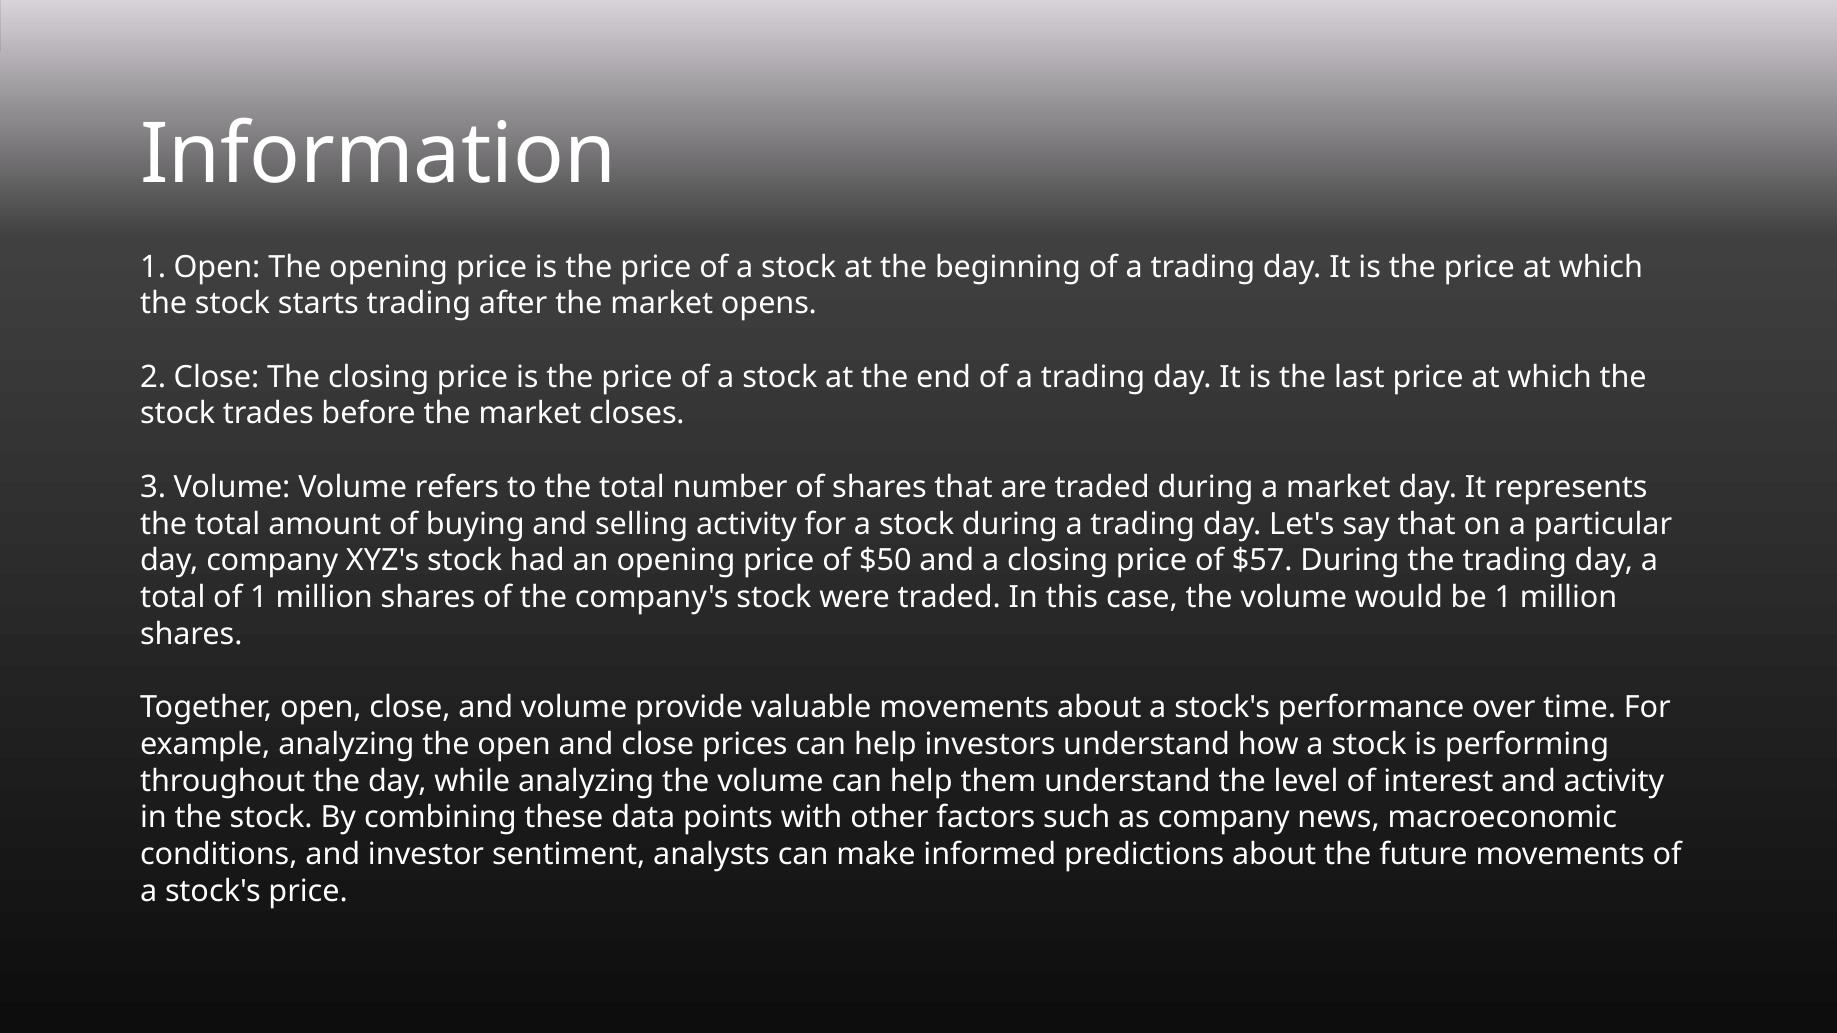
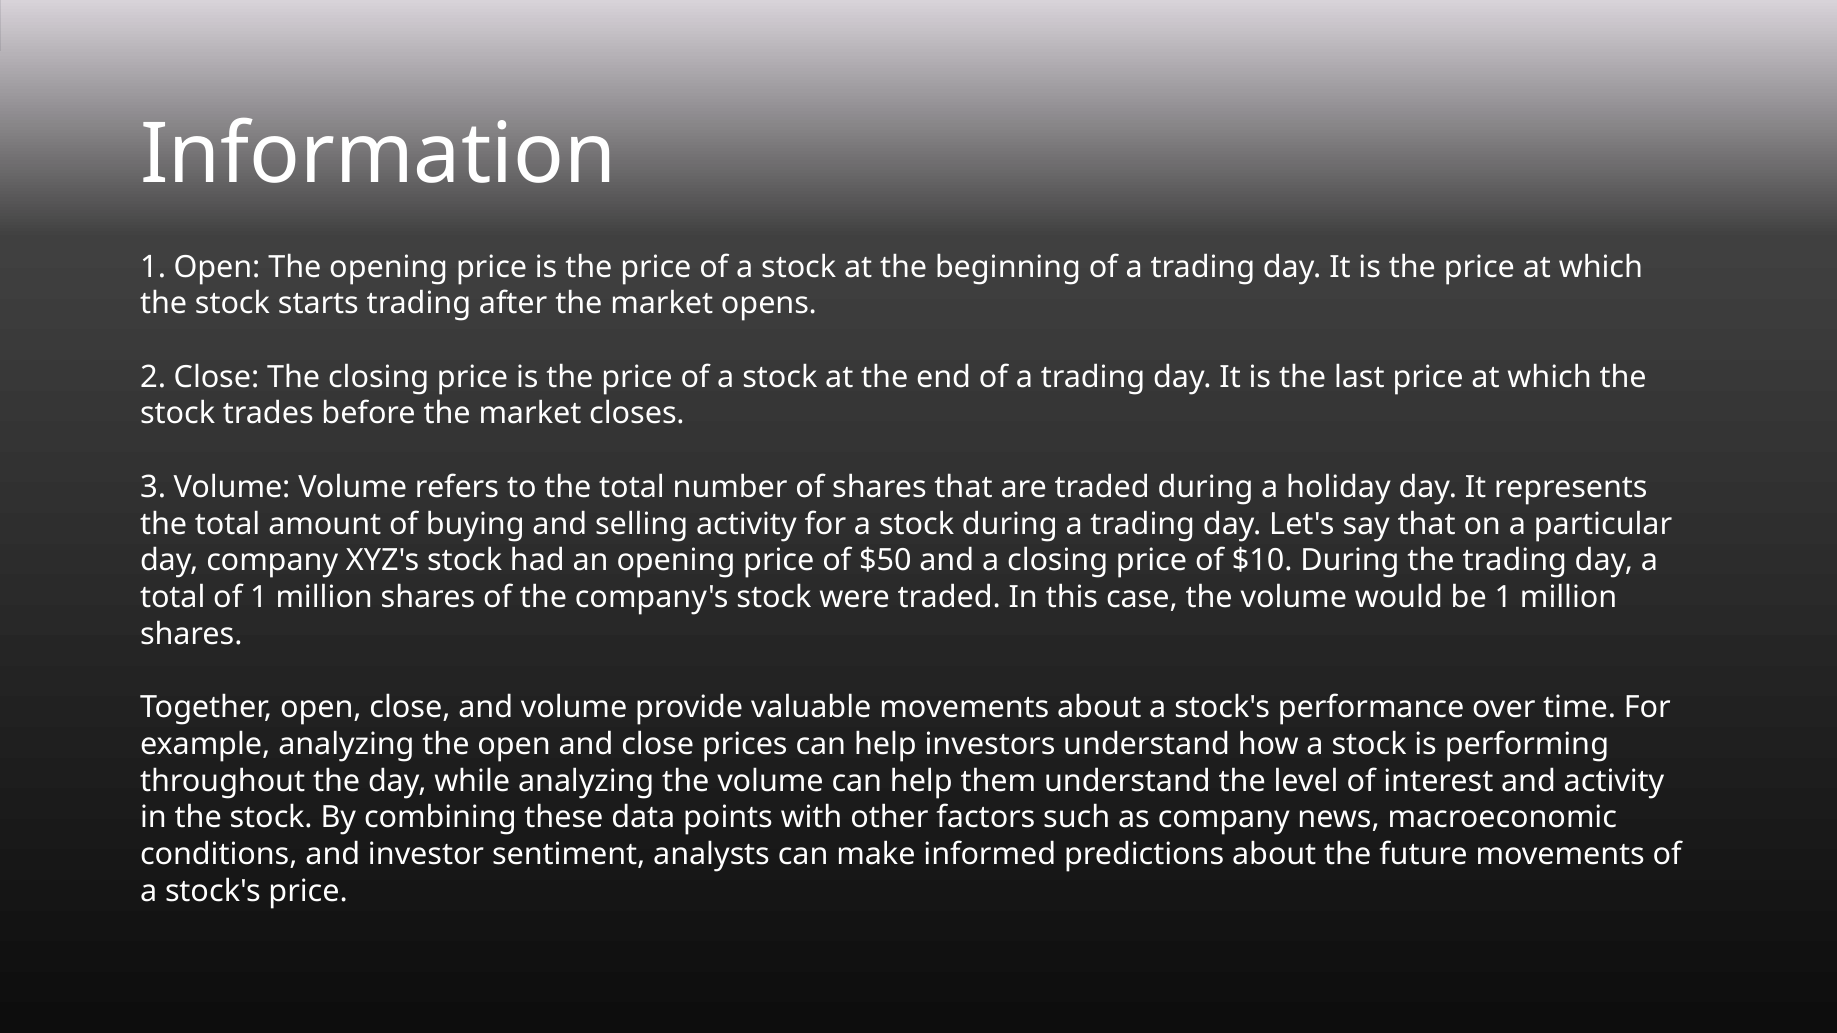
a market: market -> holiday
$57: $57 -> $10
